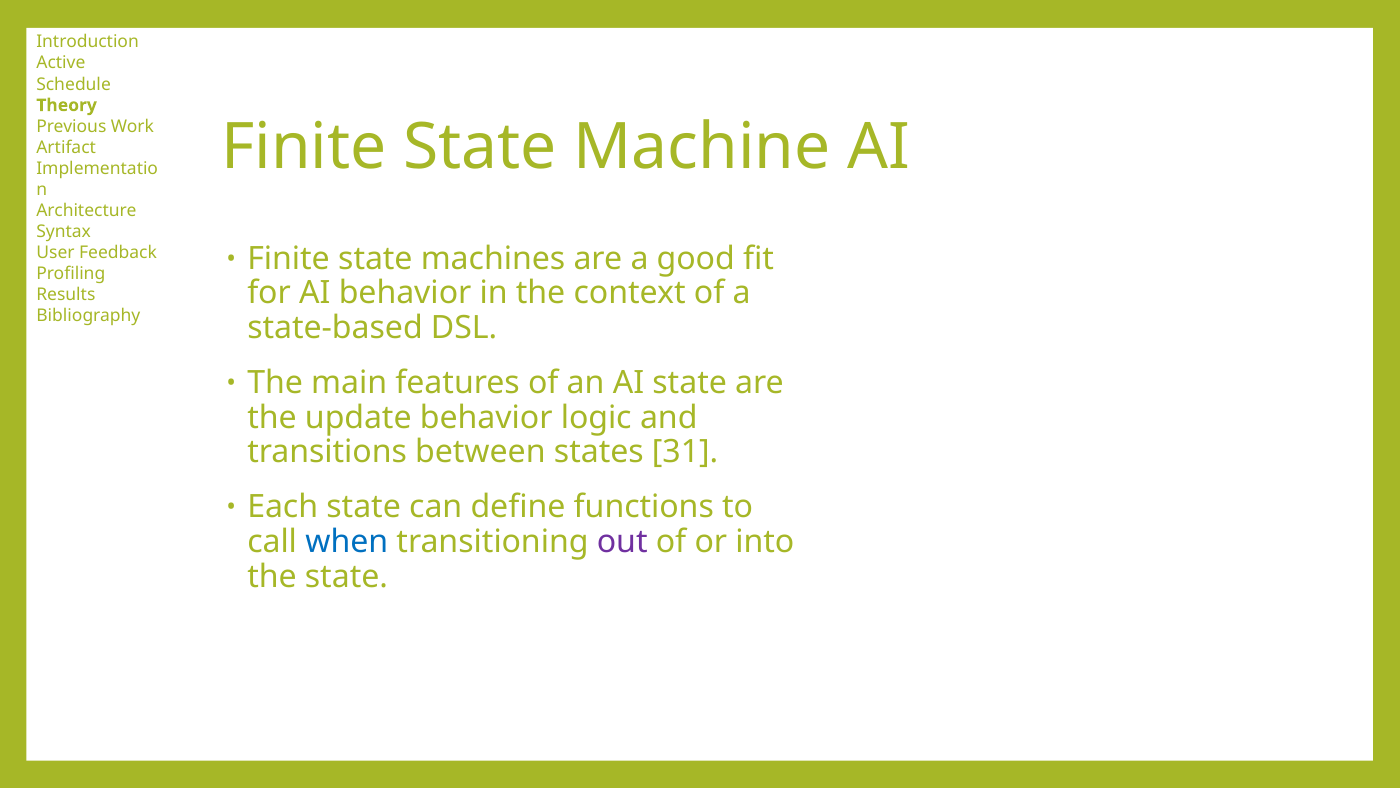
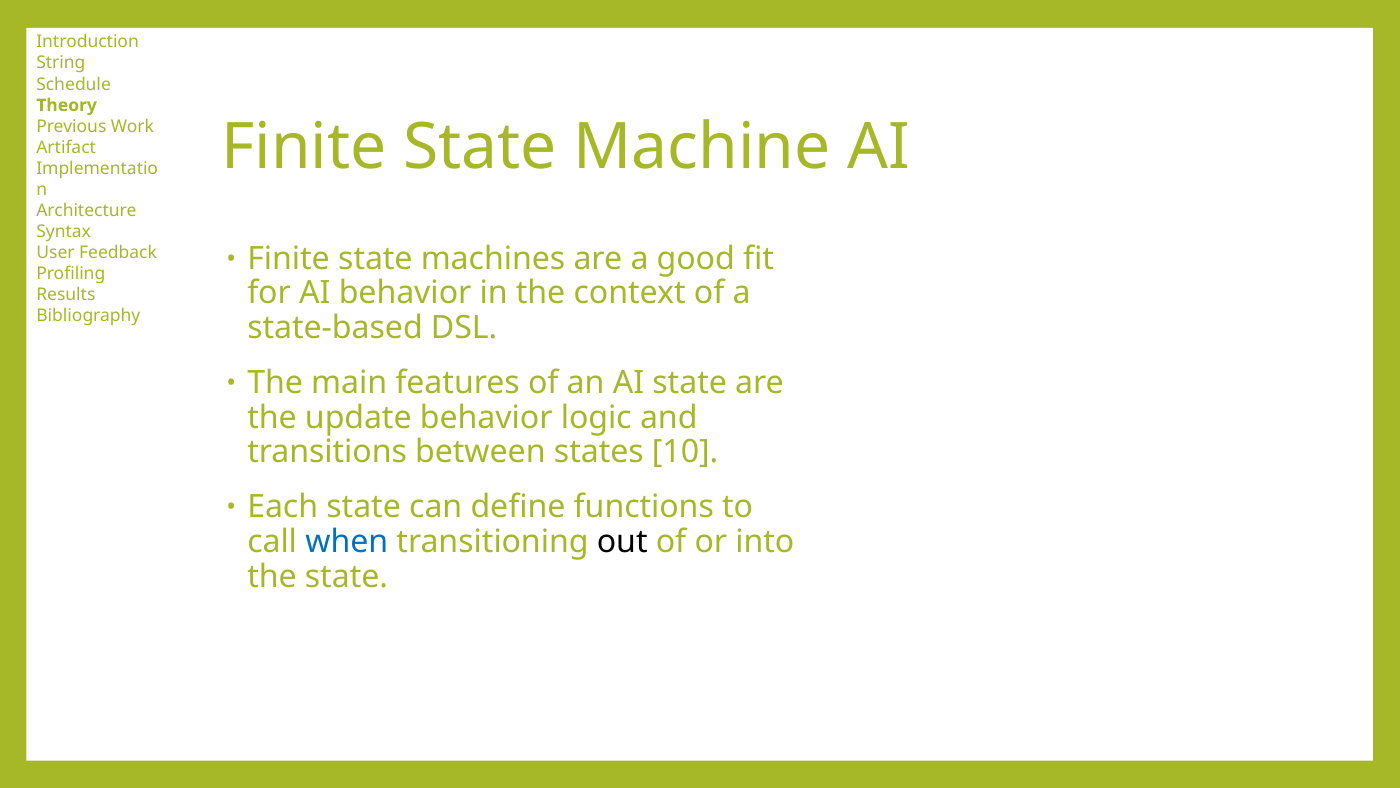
Active: Active -> String
31: 31 -> 10
out colour: purple -> black
